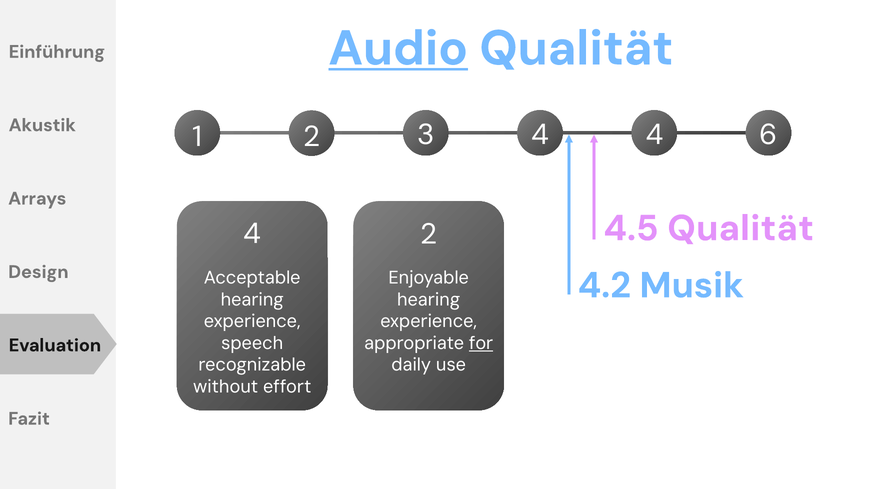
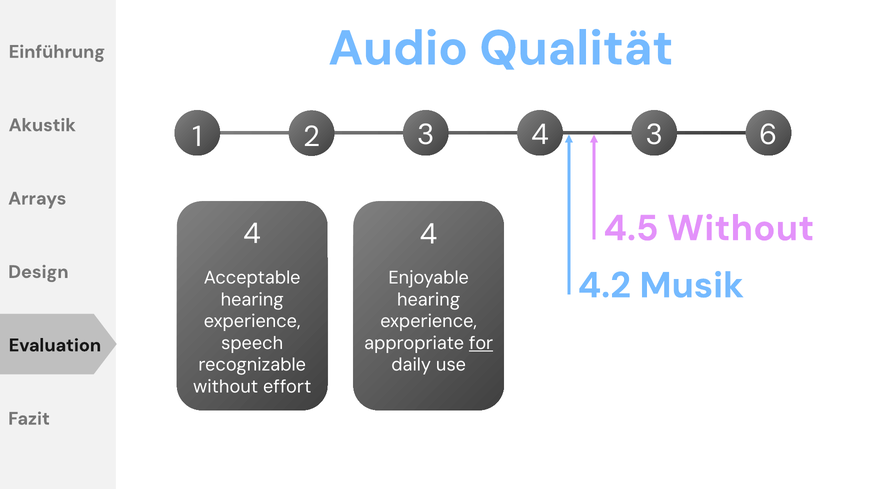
Audio underline: present -> none
4 at (654, 135): 4 -> 3
Qualität at (741, 228): Qualität -> Without
4 2: 2 -> 4
